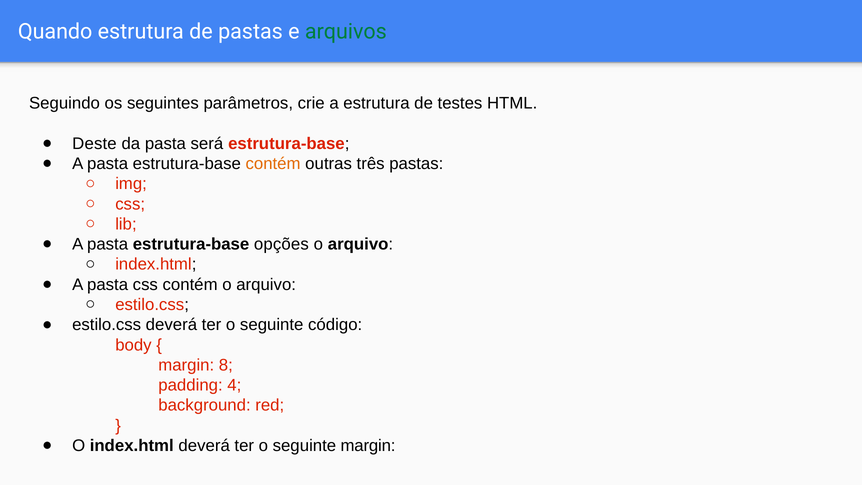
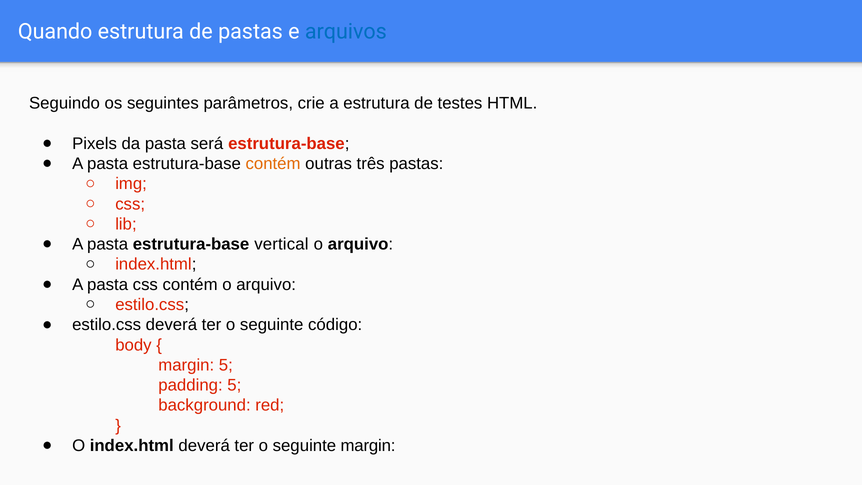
arquivos colour: green -> blue
Deste: Deste -> Pixels
opções: opções -> vertical
margin 8: 8 -> 5
padding 4: 4 -> 5
